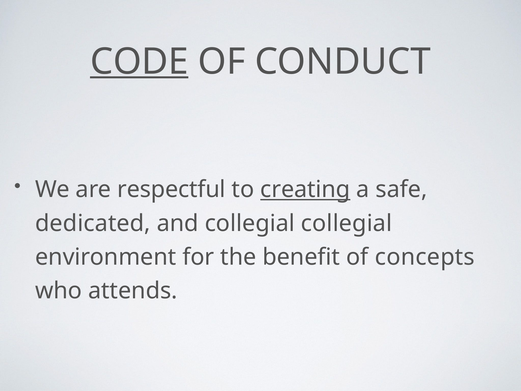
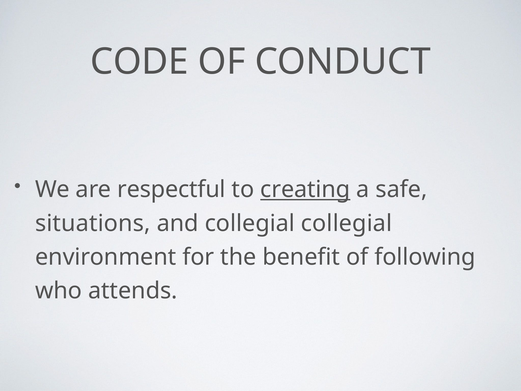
CODE underline: present -> none
dedicated: dedicated -> situations
concepts: concepts -> following
